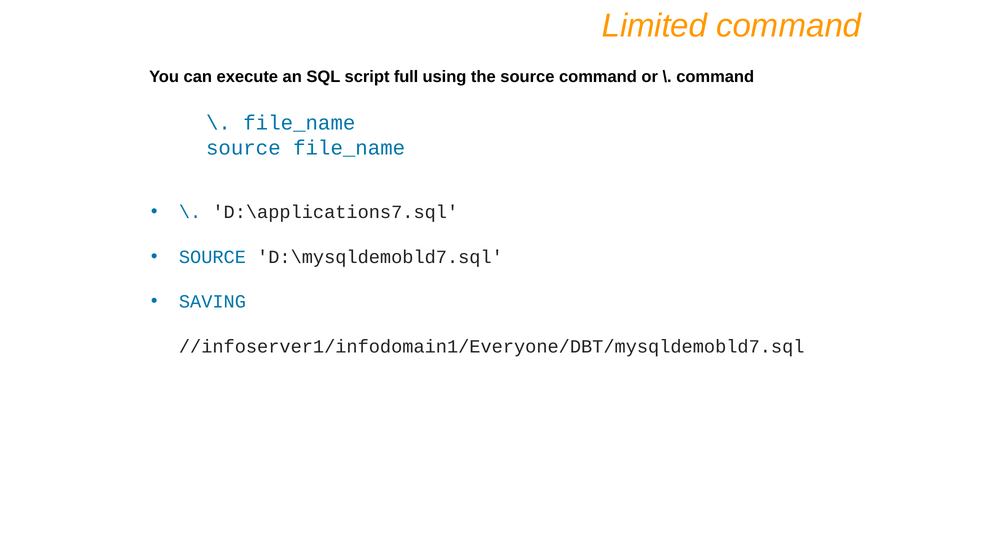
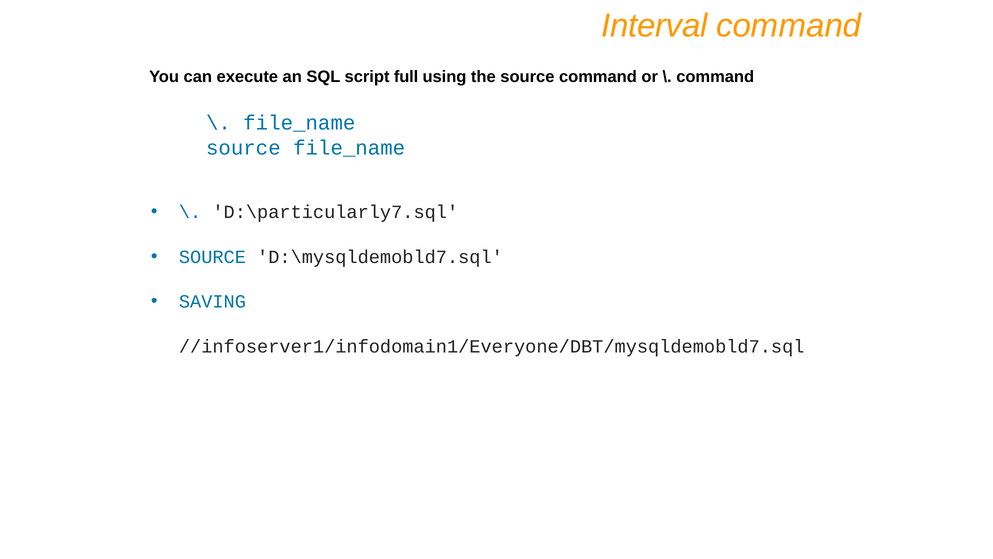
Limited: Limited -> Interval
D:\applications7.sql: D:\applications7.sql -> D:\particularly7.sql
